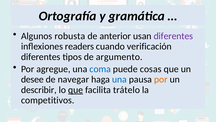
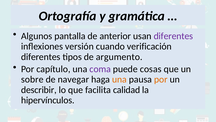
robusta: robusta -> pantalla
readers: readers -> versión
agregue: agregue -> capítulo
coma colour: blue -> purple
desee: desee -> sobre
una at (119, 79) colour: blue -> orange
que at (76, 89) underline: present -> none
trátelo: trátelo -> calidad
competitivos: competitivos -> hipervínculos
